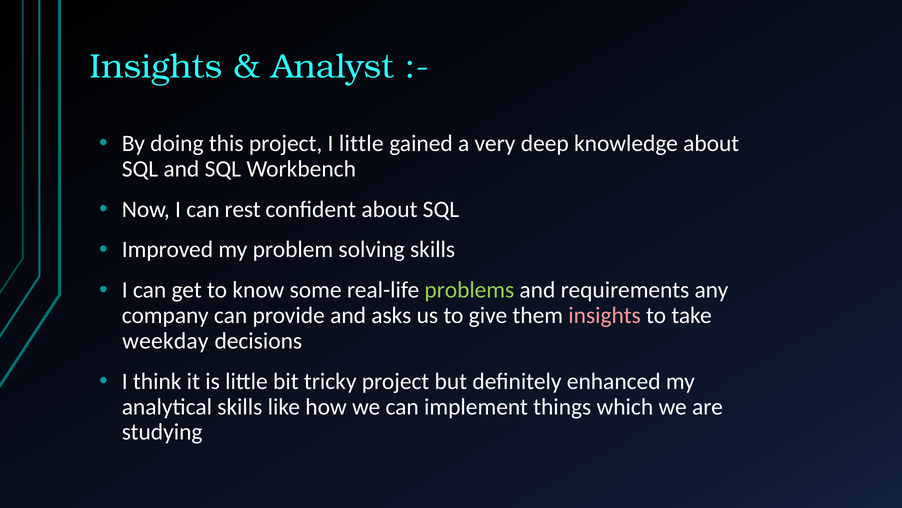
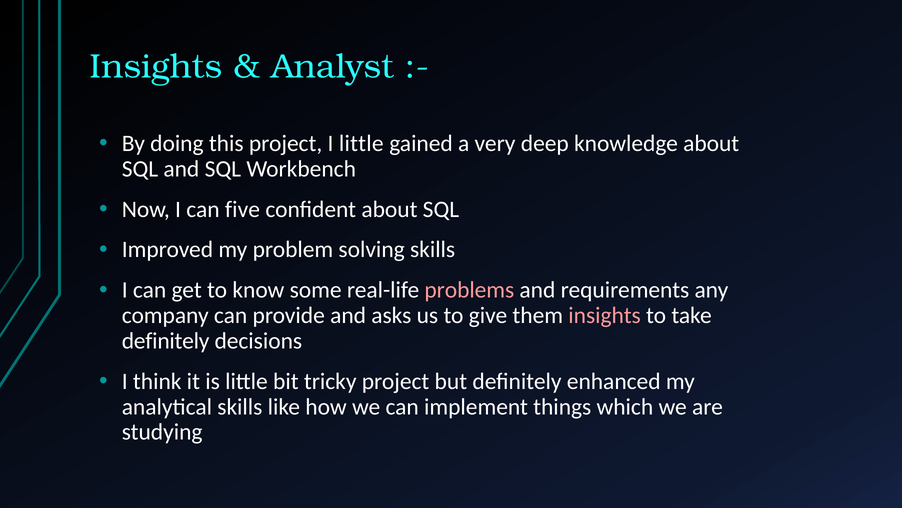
rest: rest -> five
problems colour: light green -> pink
weekday at (165, 341): weekday -> definitely
